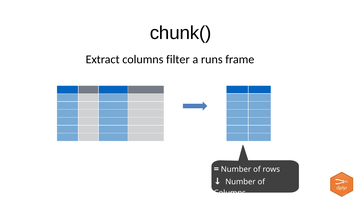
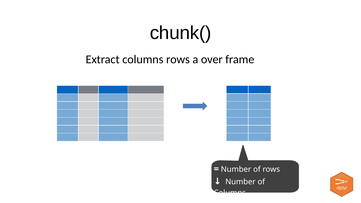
columns filter: filter -> rows
runs: runs -> over
